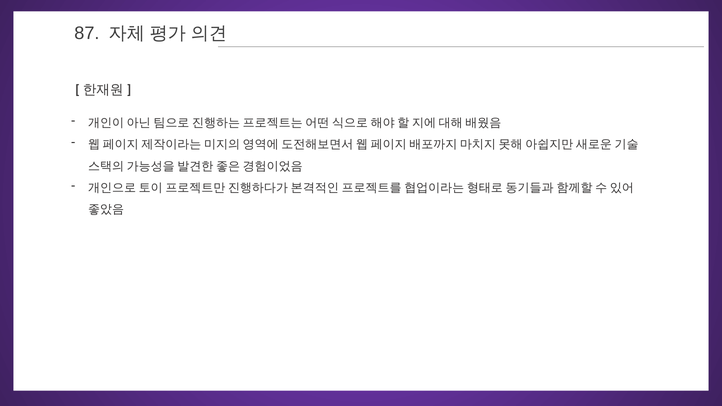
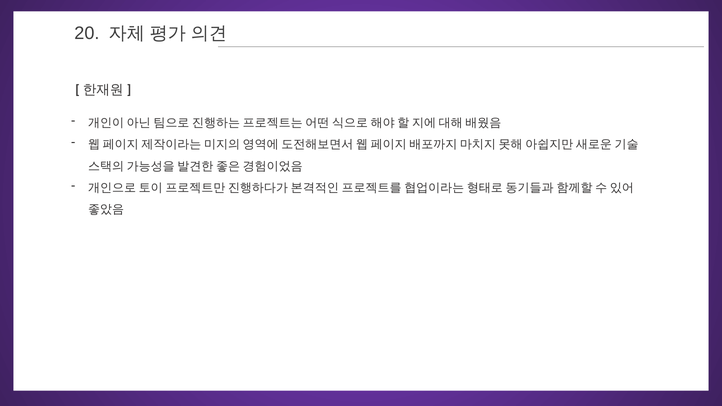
87: 87 -> 20
